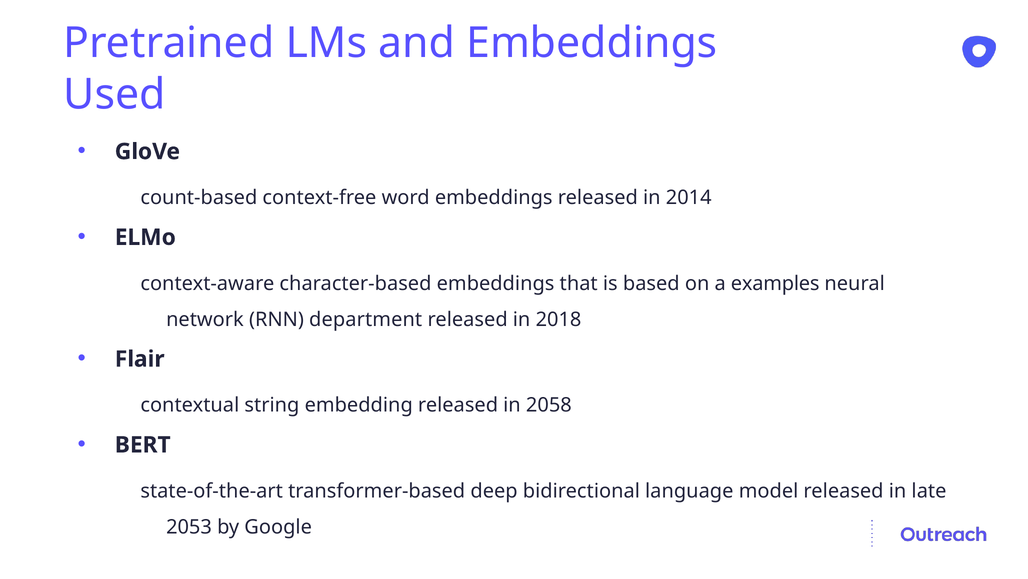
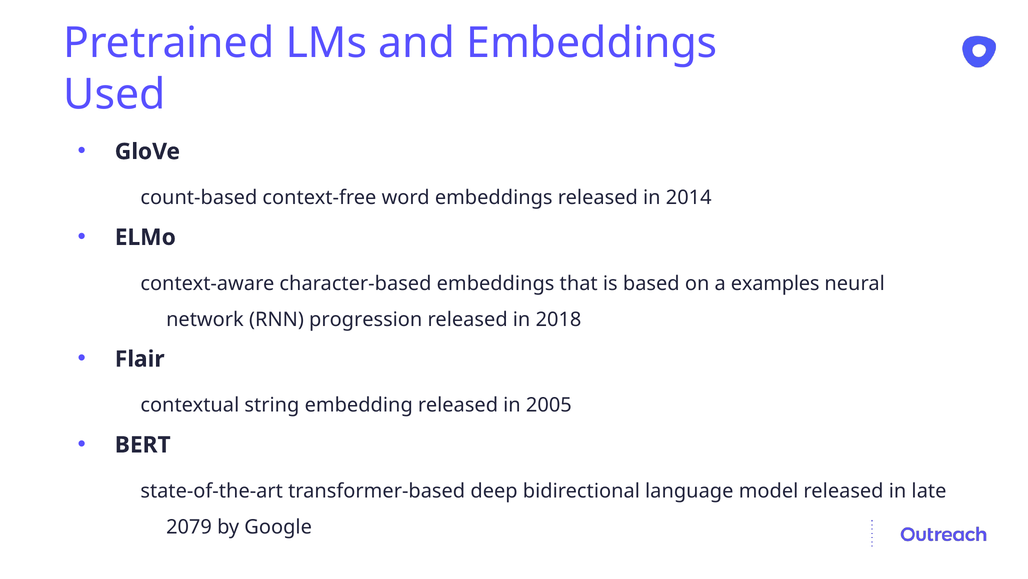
department: department -> progression
2058: 2058 -> 2005
2053: 2053 -> 2079
